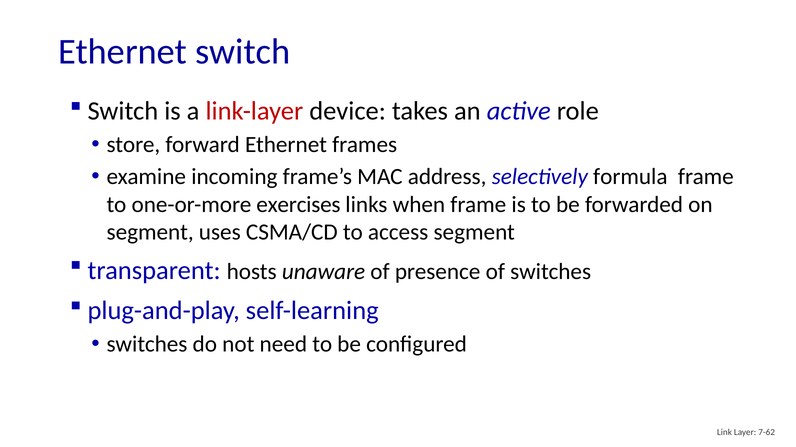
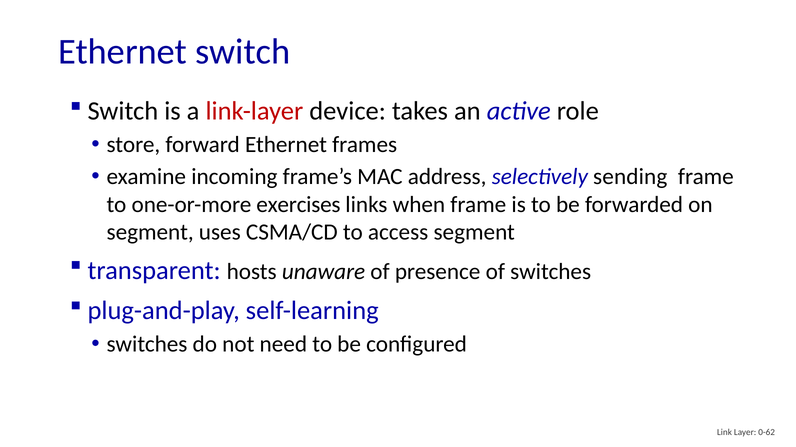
formula: formula -> sending
7-62: 7-62 -> 0-62
